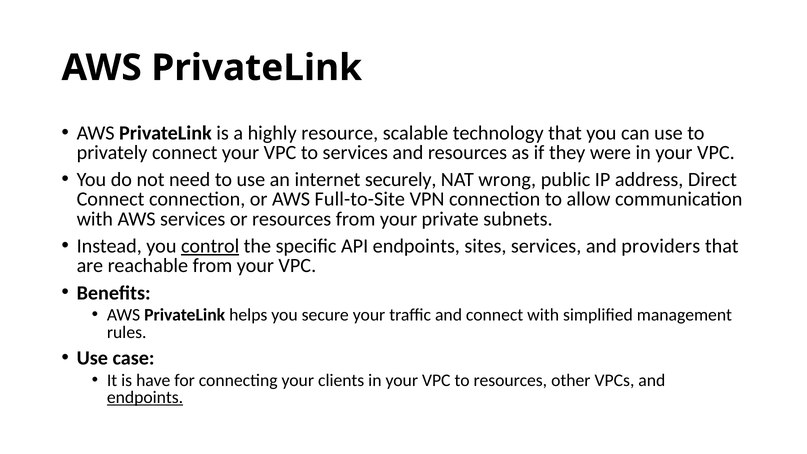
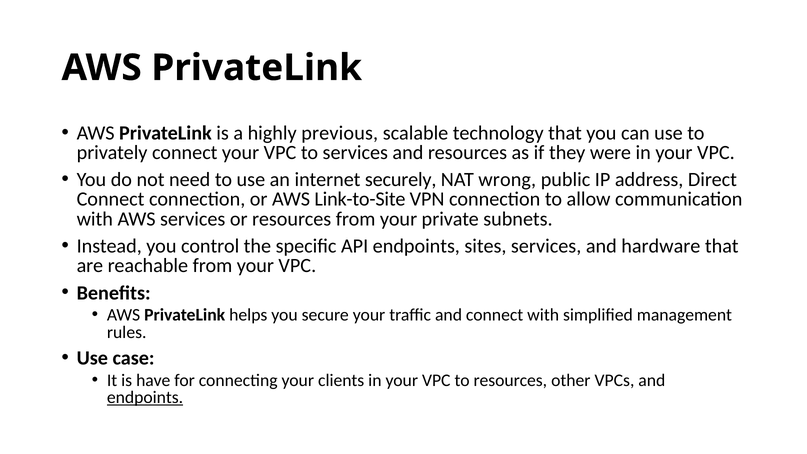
resource: resource -> previous
Full-to-Site: Full-to-Site -> Link-to-Site
control underline: present -> none
providers: providers -> hardware
